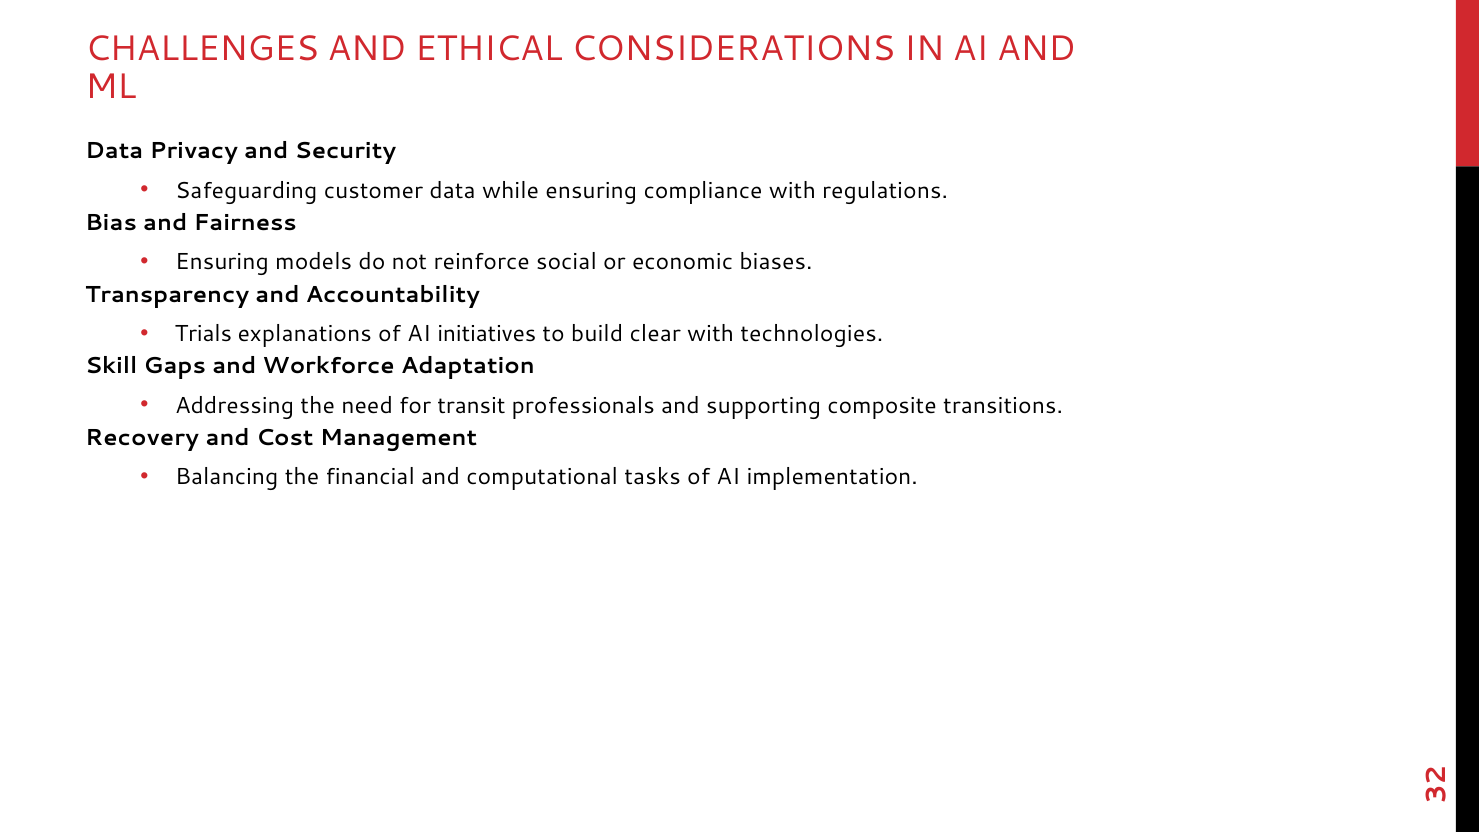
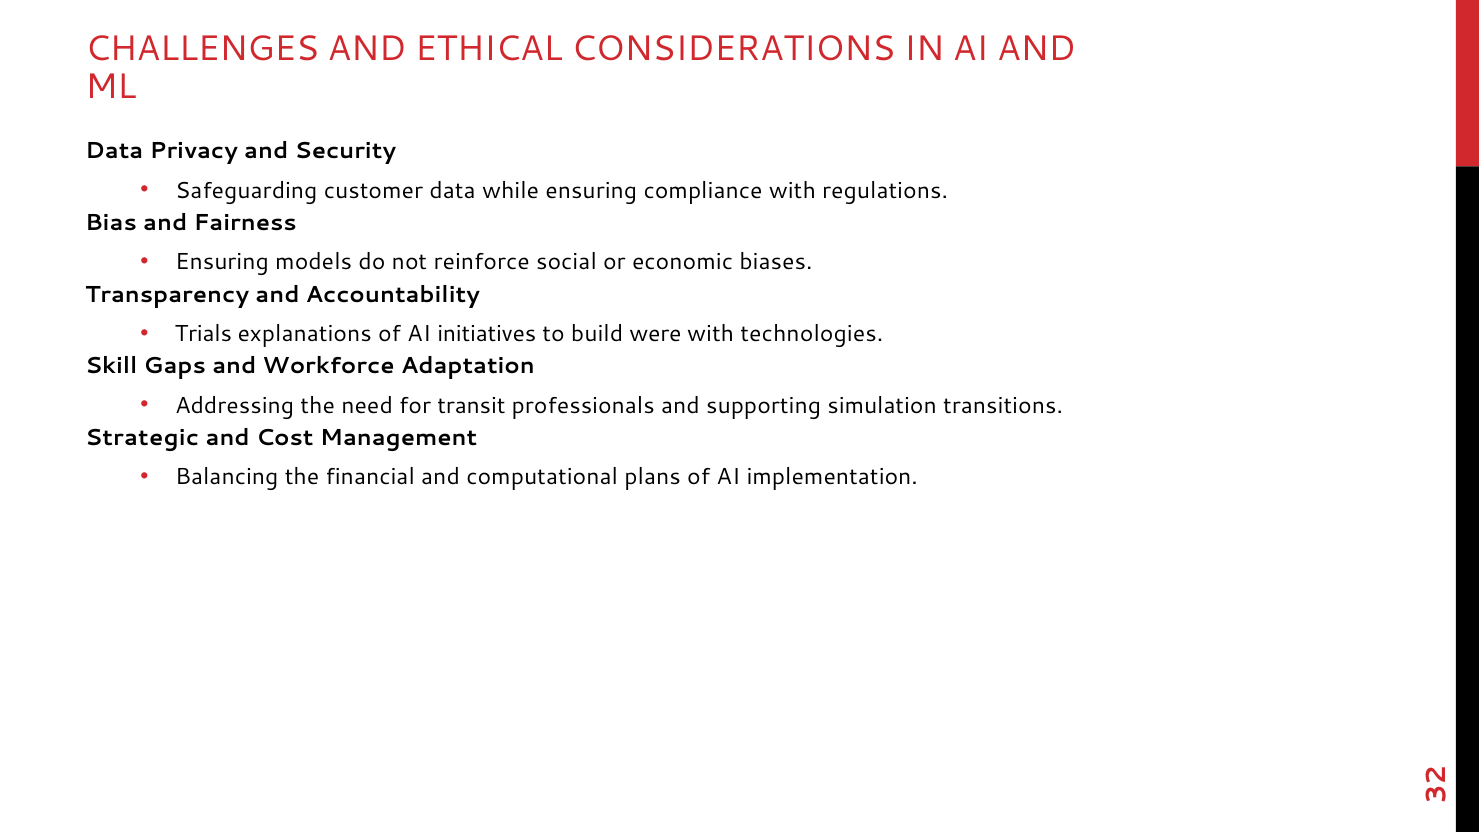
clear: clear -> were
composite: composite -> simulation
Recovery: Recovery -> Strategic
tasks: tasks -> plans
